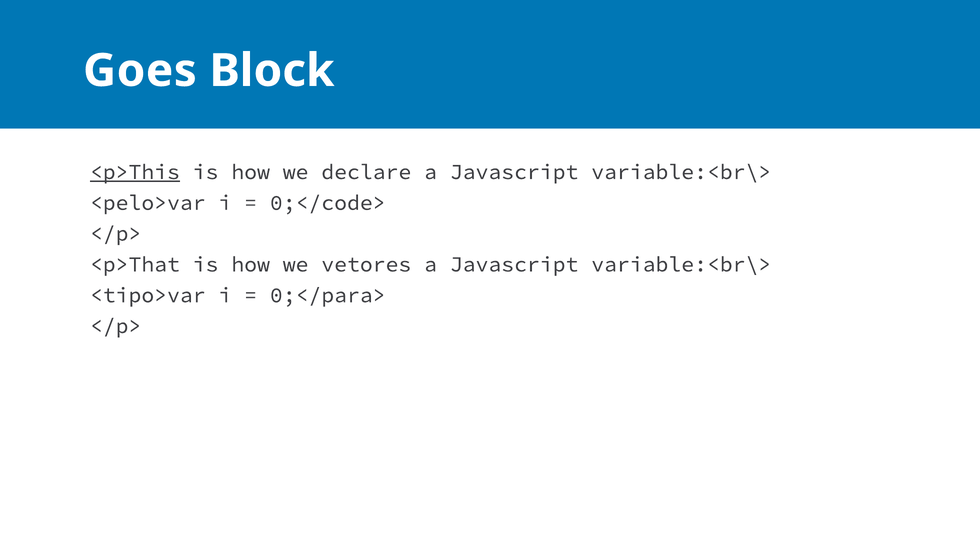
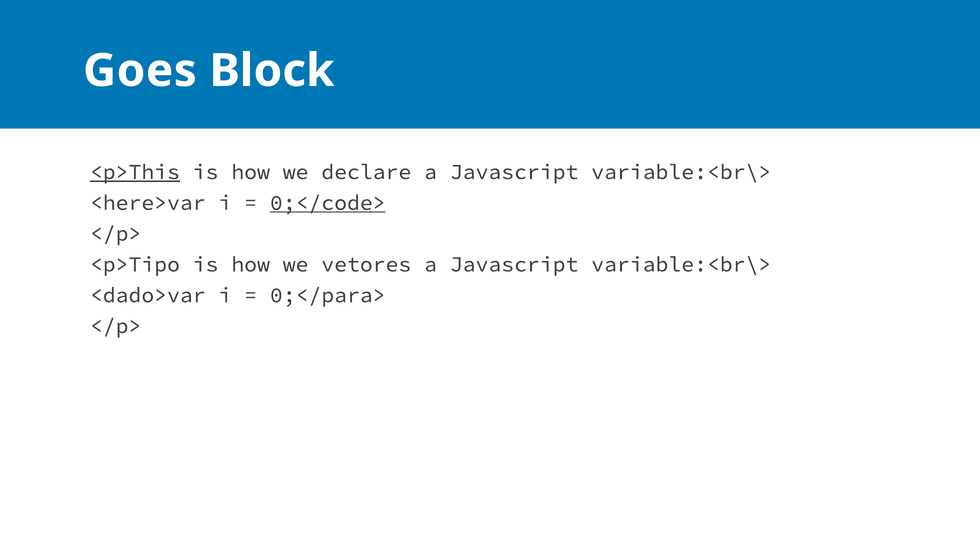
<pelo>var: <pelo>var -> <here>var
0;</code> underline: none -> present
<p>That: <p>That -> <p>Tipo
<tipo>var: <tipo>var -> <dado>var
